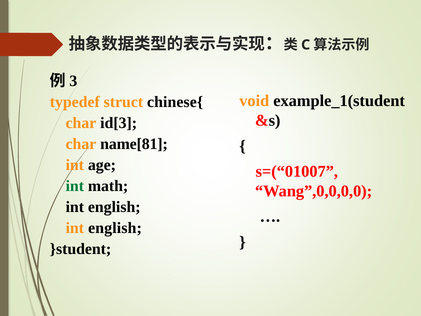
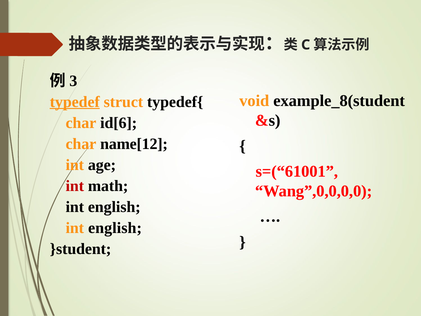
example_1(student: example_1(student -> example_8(student
typedef underline: none -> present
chinese{: chinese{ -> typedef{
id[3: id[3 -> id[6
name[81: name[81 -> name[12
s=(“01007: s=(“01007 -> s=(“61001
int at (75, 186) colour: green -> red
